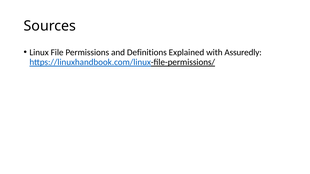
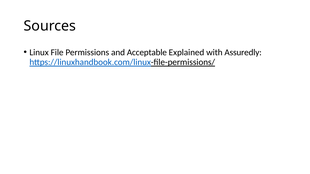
Definitions: Definitions -> Acceptable
